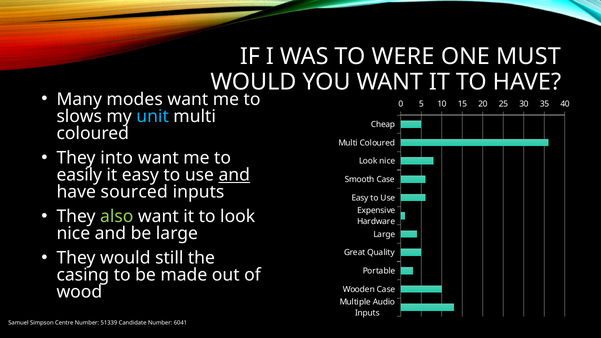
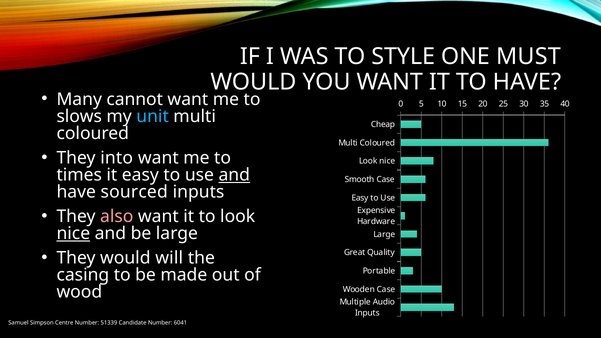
WERE: WERE -> STYLE
modes: modes -> cannot
easily: easily -> times
also colour: light green -> pink
nice at (73, 234) underline: none -> present
still: still -> will
